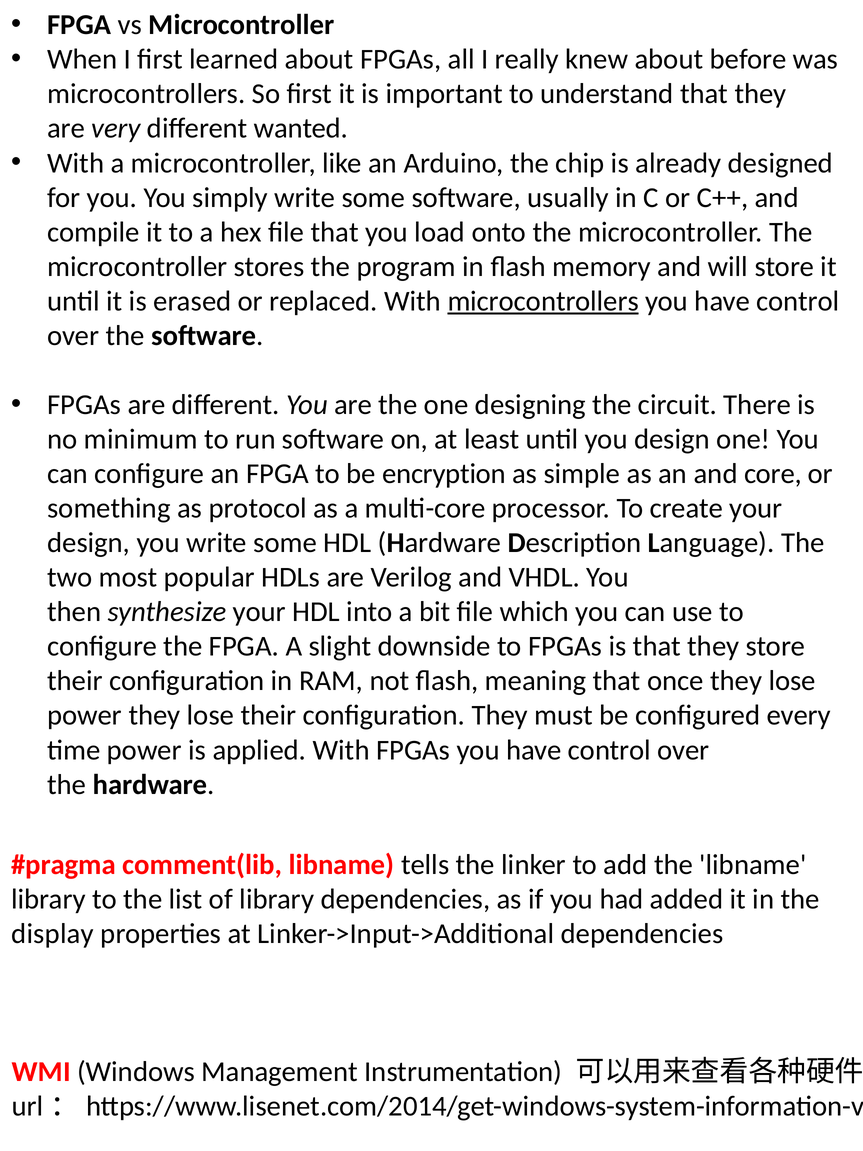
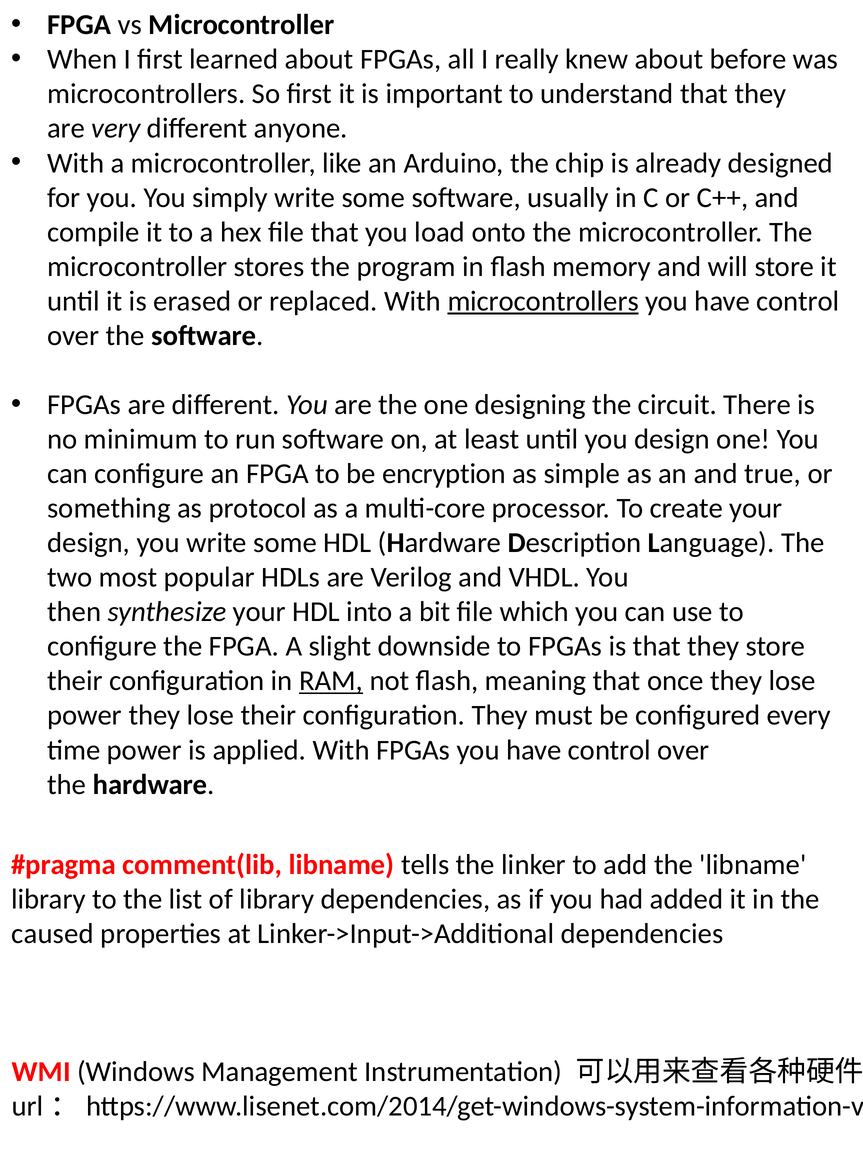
wanted: wanted -> anyone
core: core -> true
RAM underline: none -> present
display: display -> caused
